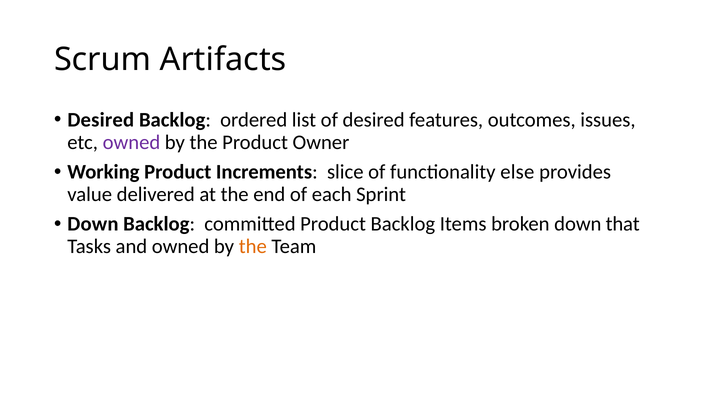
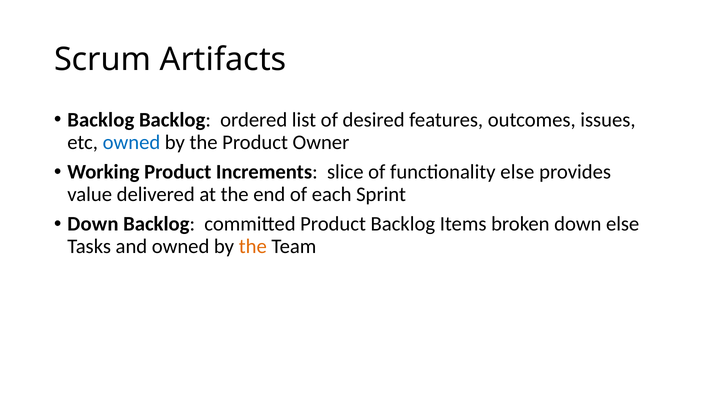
Desired at (101, 120): Desired -> Backlog
owned at (131, 142) colour: purple -> blue
down that: that -> else
